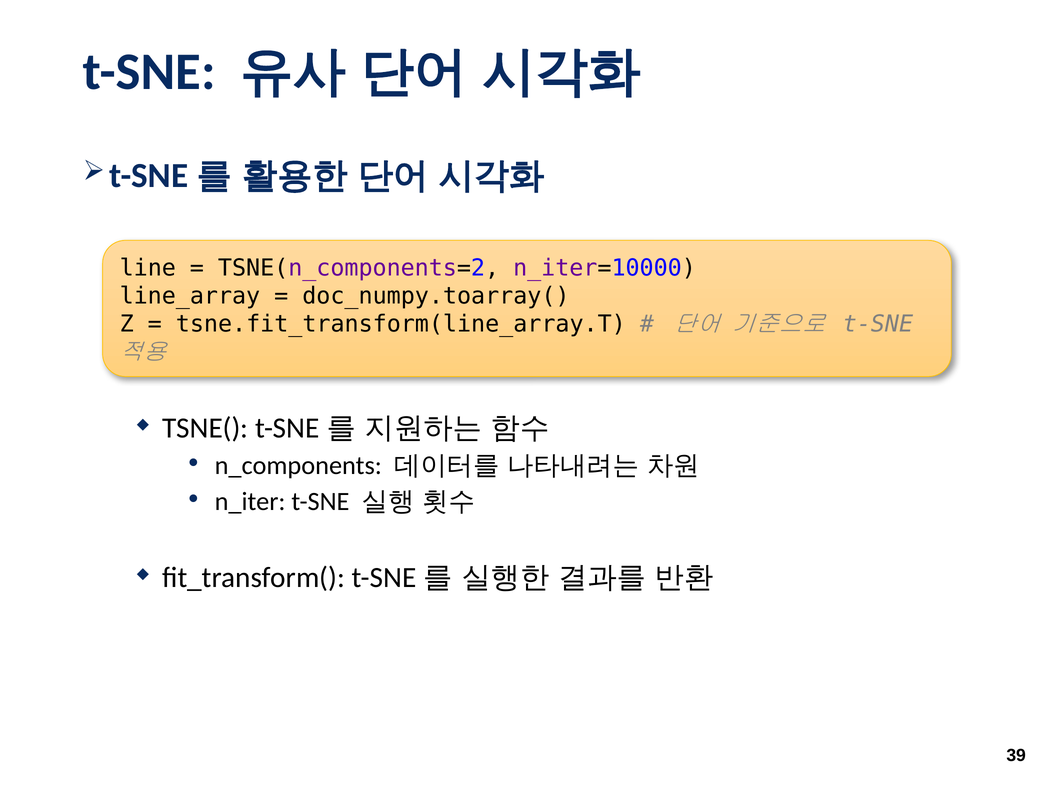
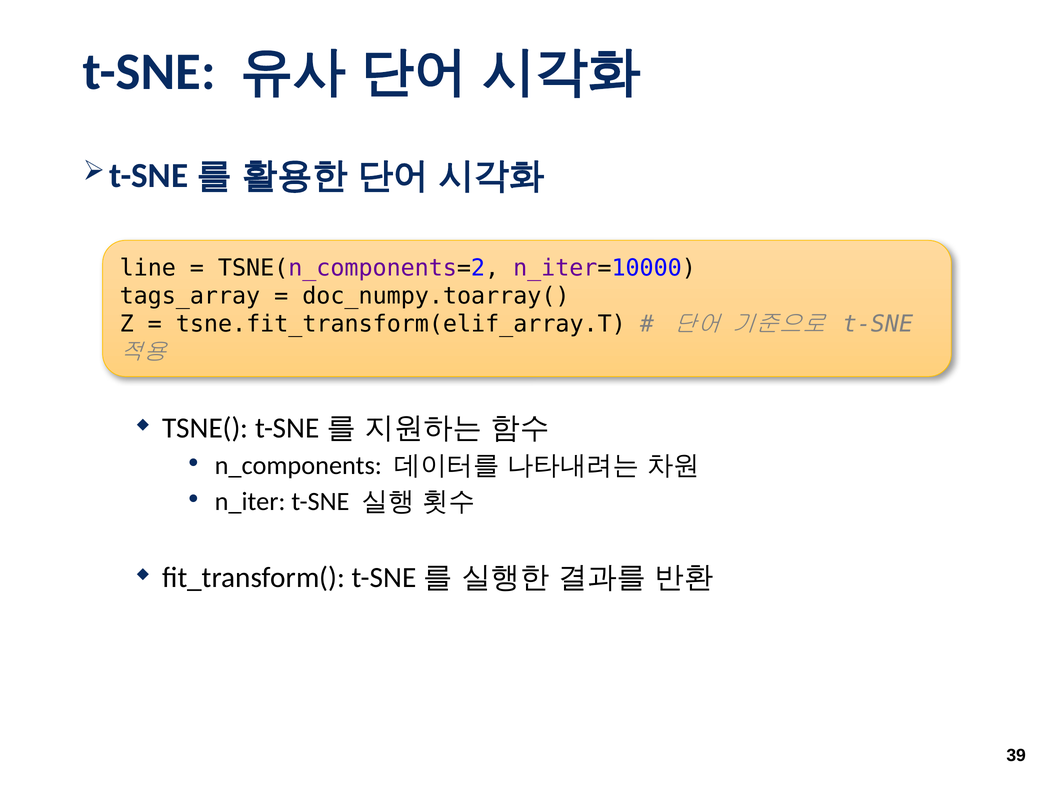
line_array: line_array -> tags_array
tsne.fit_transform(line_array.T: tsne.fit_transform(line_array.T -> tsne.fit_transform(elif_array.T
